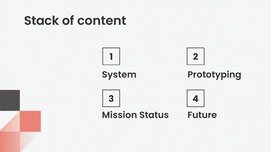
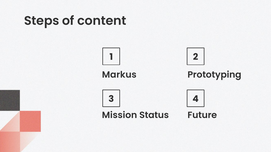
Stack: Stack -> Steps
System: System -> Markus
